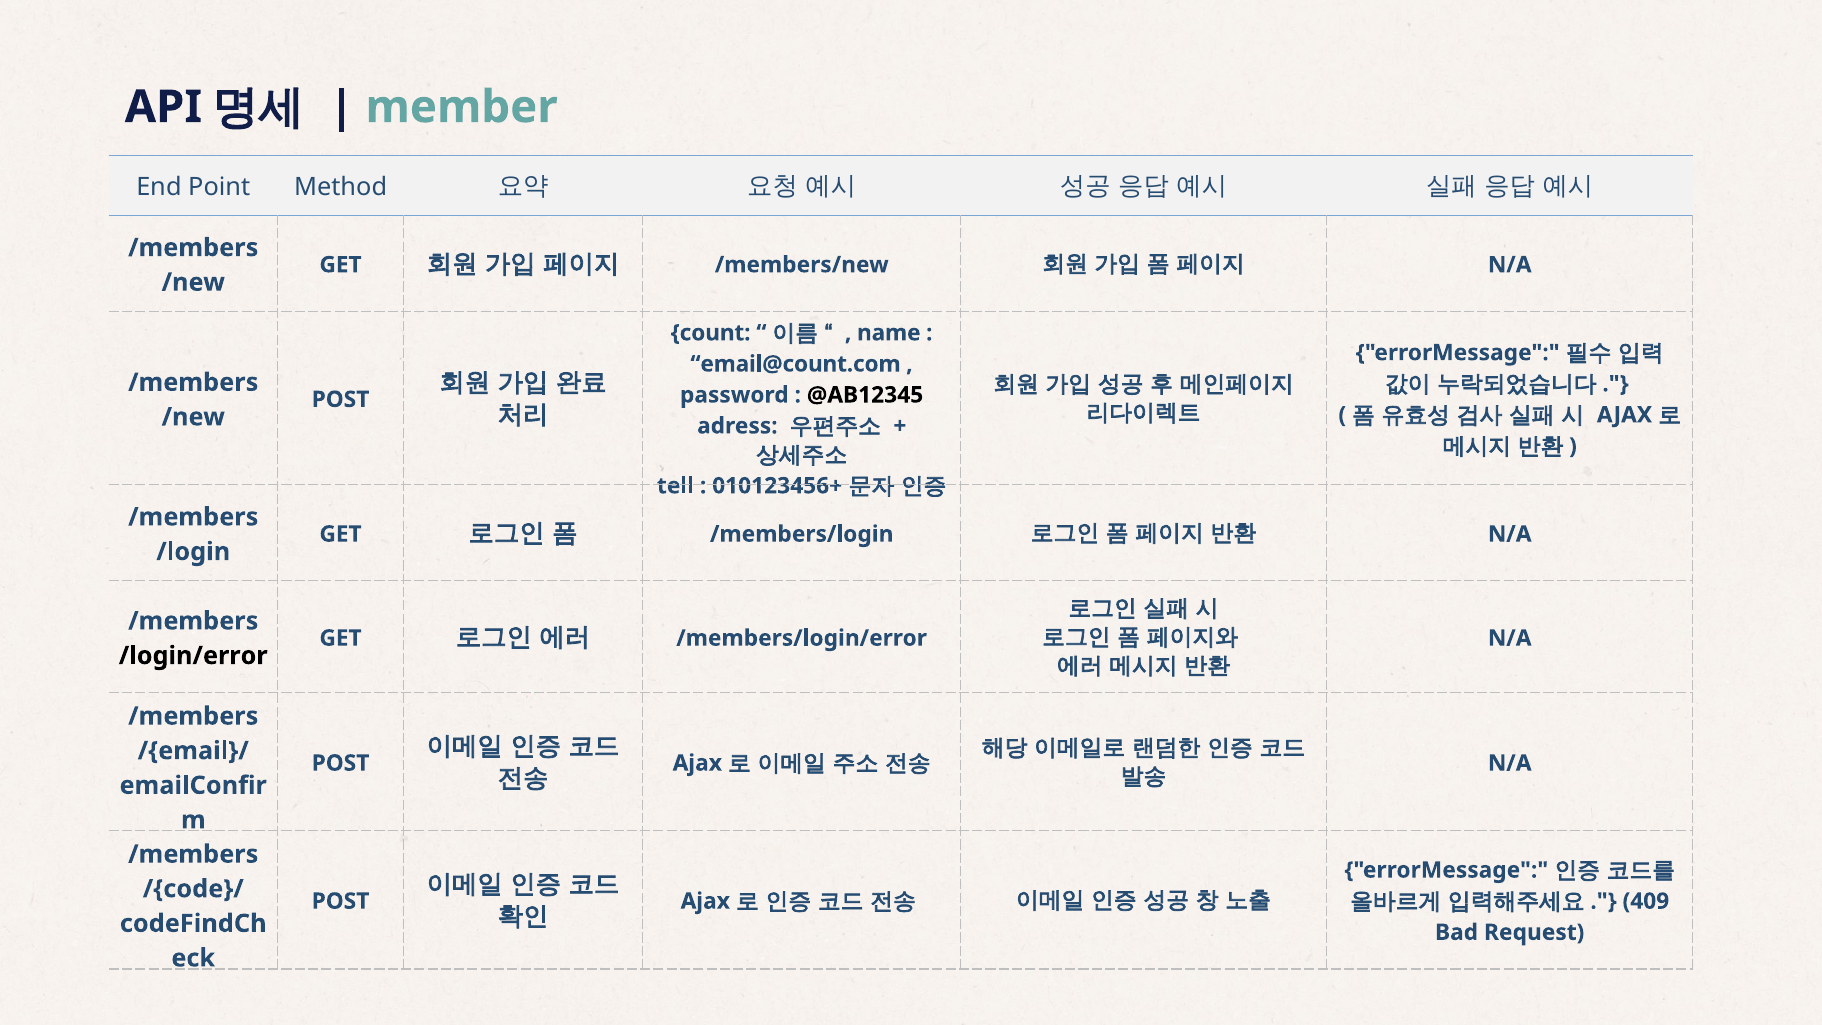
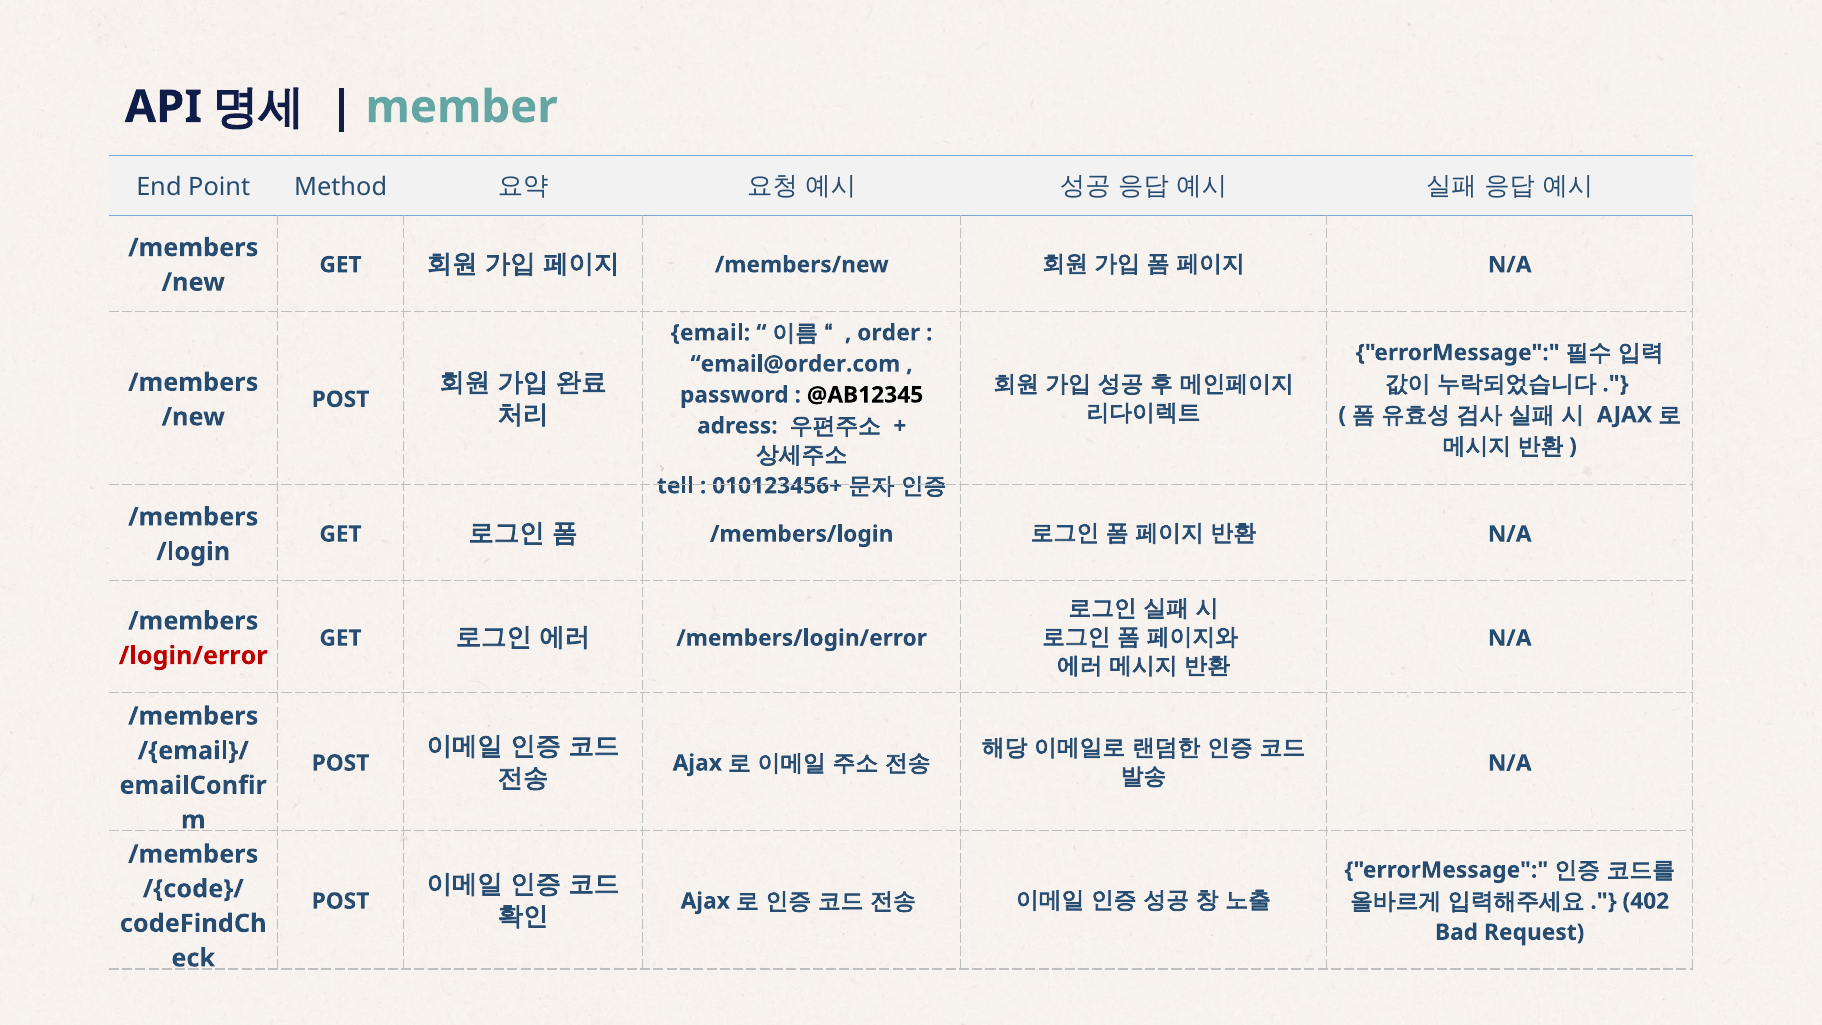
count: count -> email
name: name -> order
email@count.com: email@count.com -> email@order.com
/login/error colour: black -> red
409: 409 -> 402
